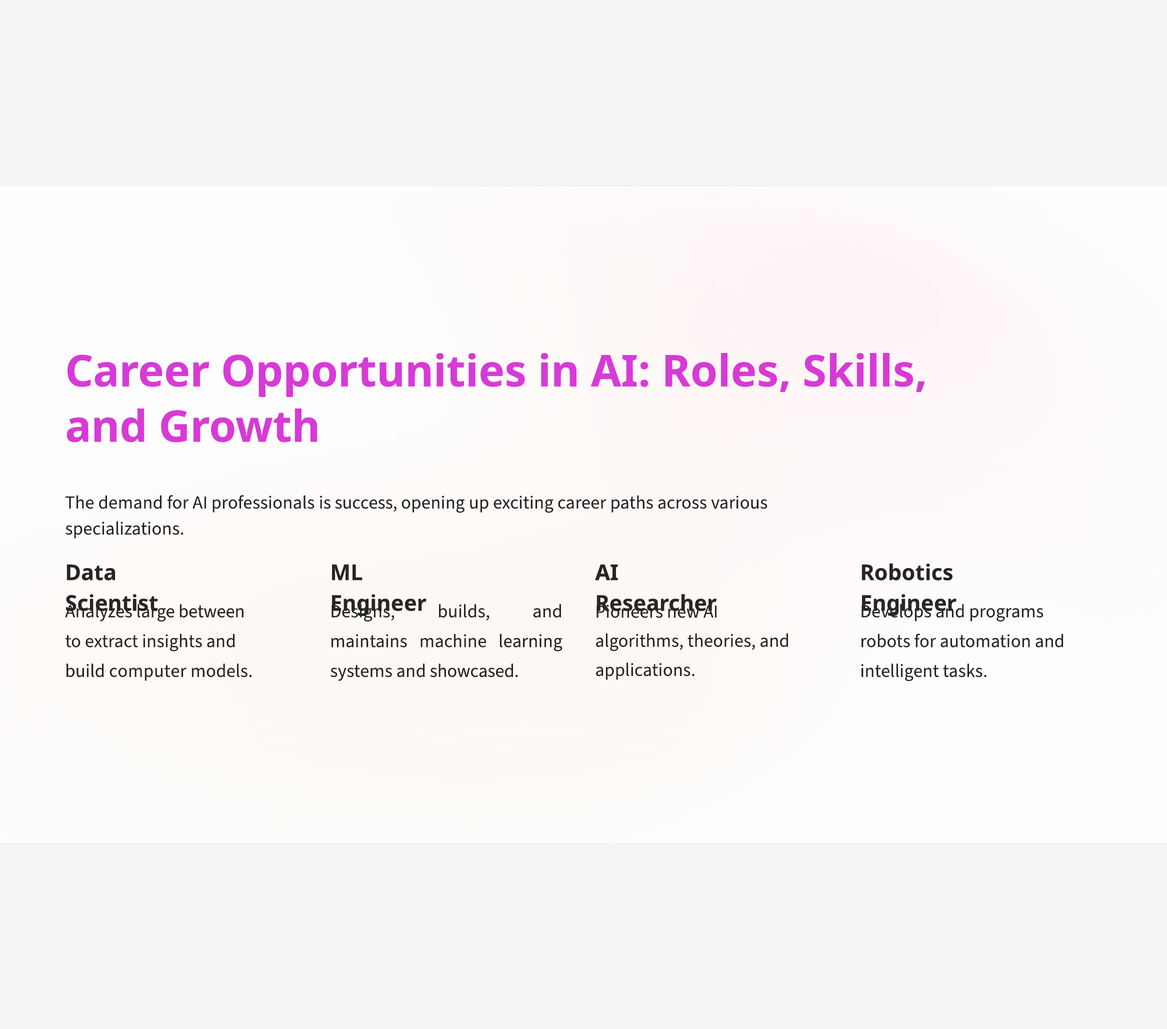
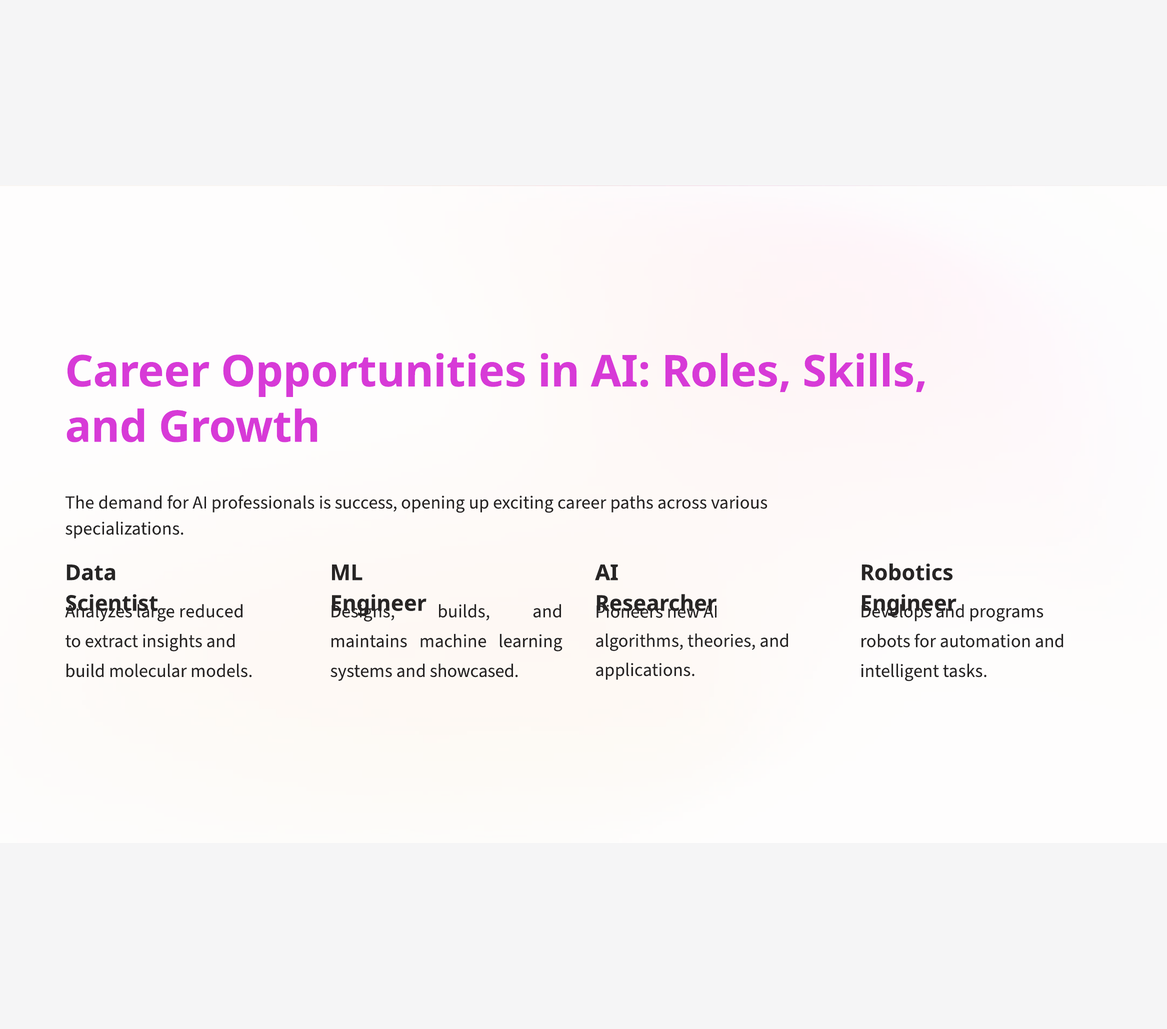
between: between -> reduced
computer: computer -> molecular
